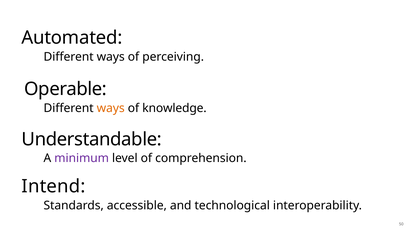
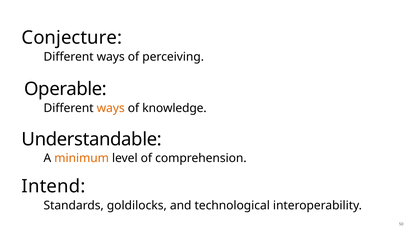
Automated: Automated -> Conjecture
minimum colour: purple -> orange
accessible: accessible -> goldilocks
